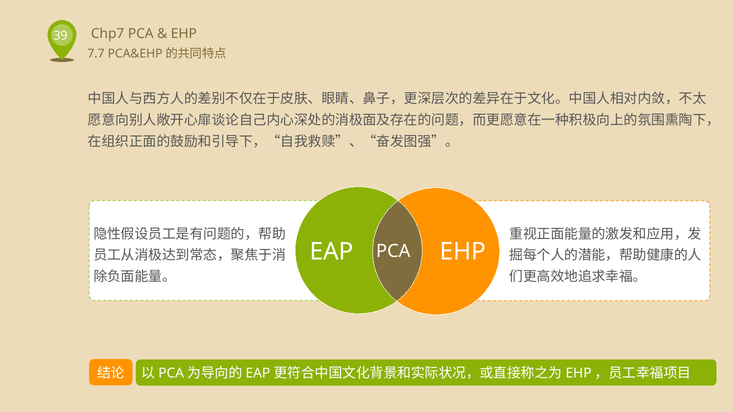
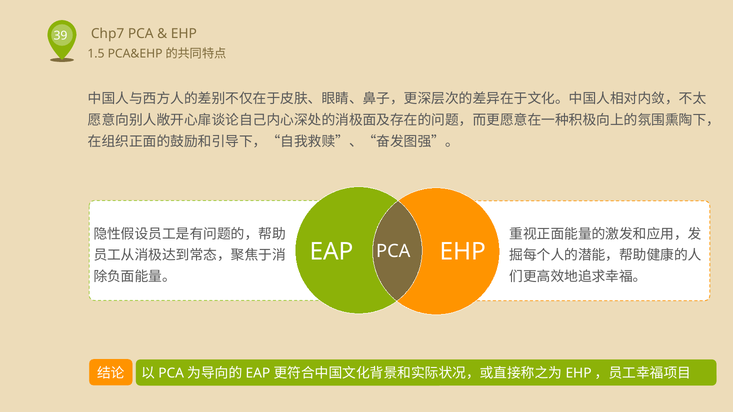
7.7: 7.7 -> 1.5
